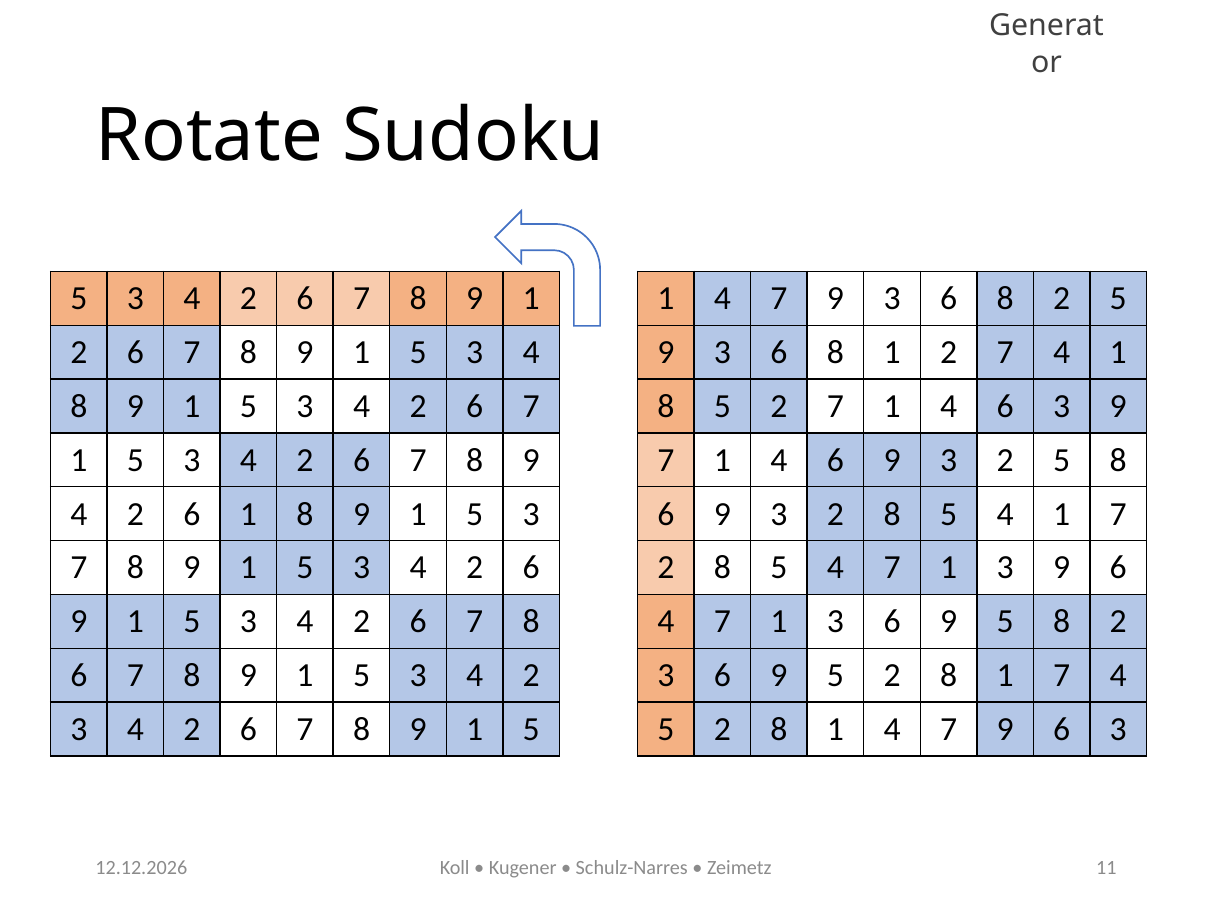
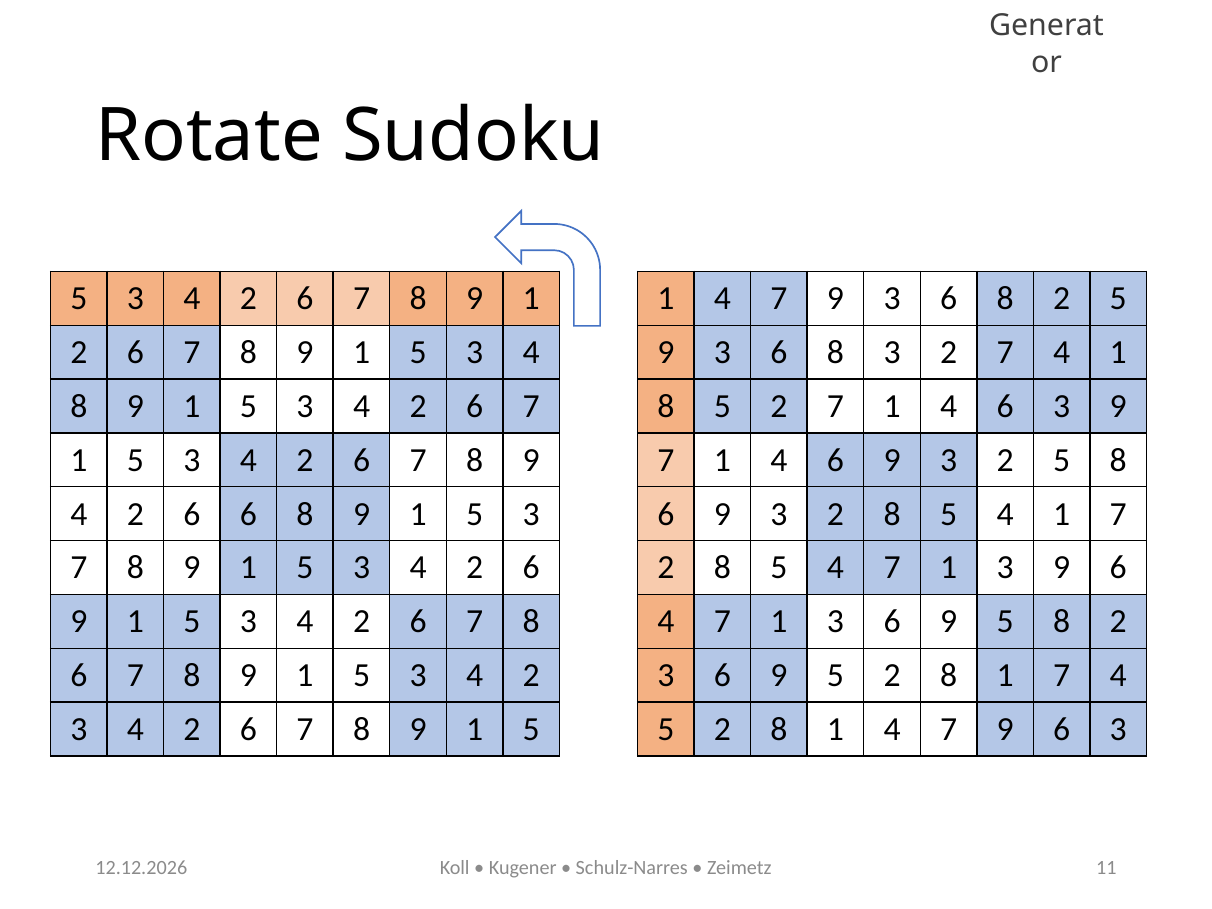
6 8 1: 1 -> 3
6 1: 1 -> 6
